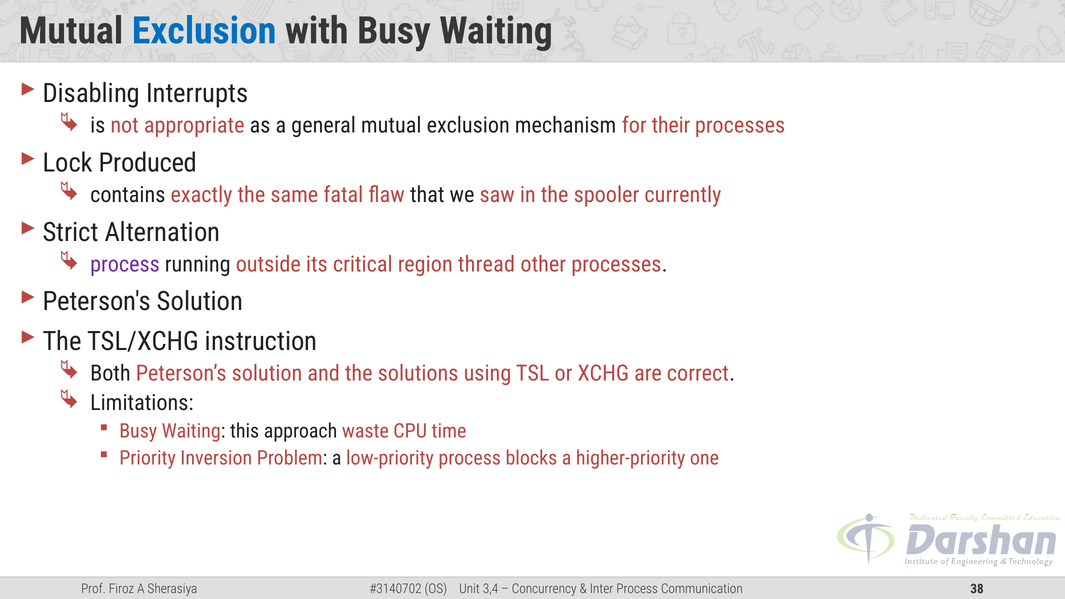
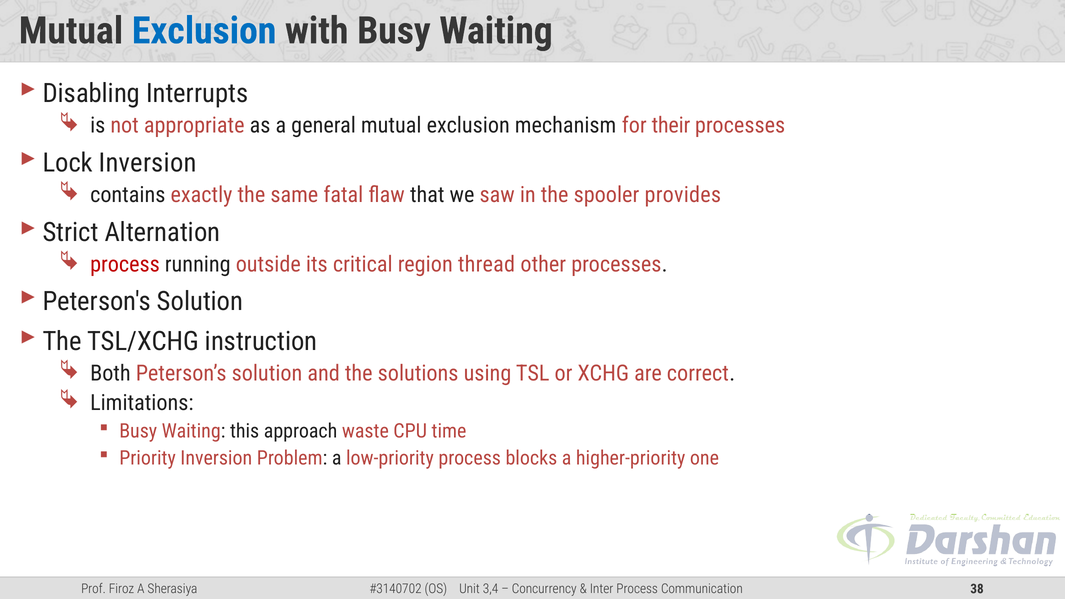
Lock Produced: Produced -> Inversion
currently: currently -> provides
process at (125, 264) colour: purple -> red
